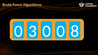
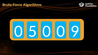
3: 3 -> 5
8: 8 -> 9
